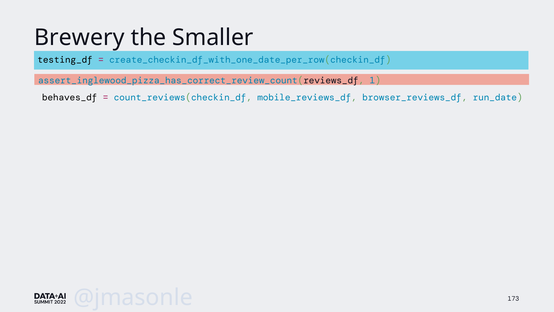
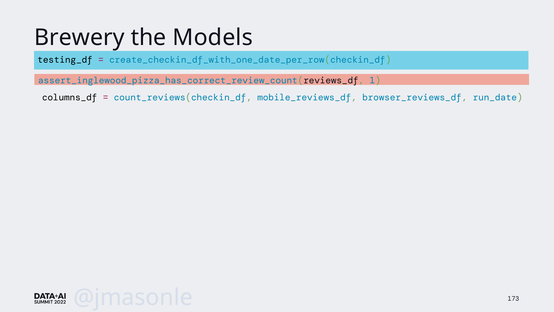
Smaller: Smaller -> Models
behaves_df: behaves_df -> columns_df
